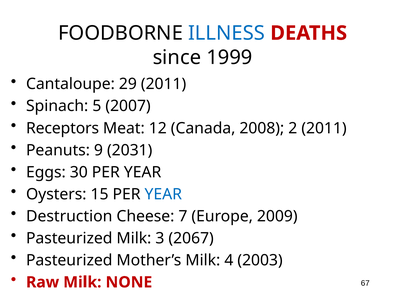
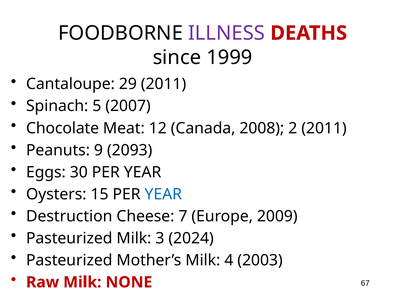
ILLNESS colour: blue -> purple
Receptors: Receptors -> Chocolate
2031: 2031 -> 2093
2067: 2067 -> 2024
